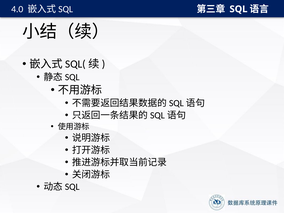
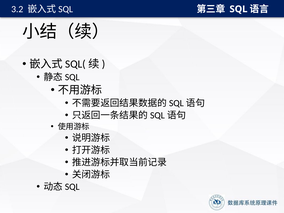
4.0: 4.0 -> 3.2
